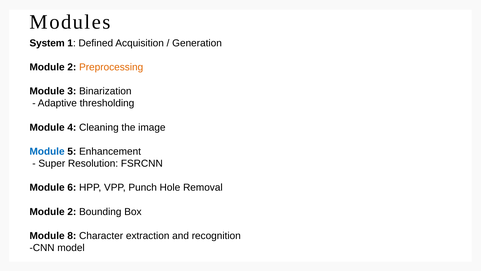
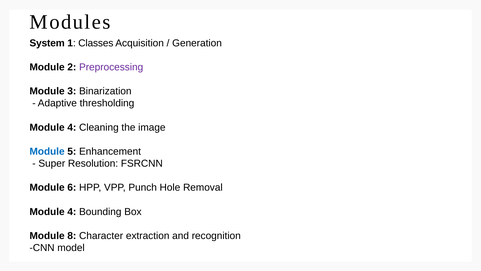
Defined: Defined -> Classes
Preprocessing colour: orange -> purple
2 at (72, 211): 2 -> 4
